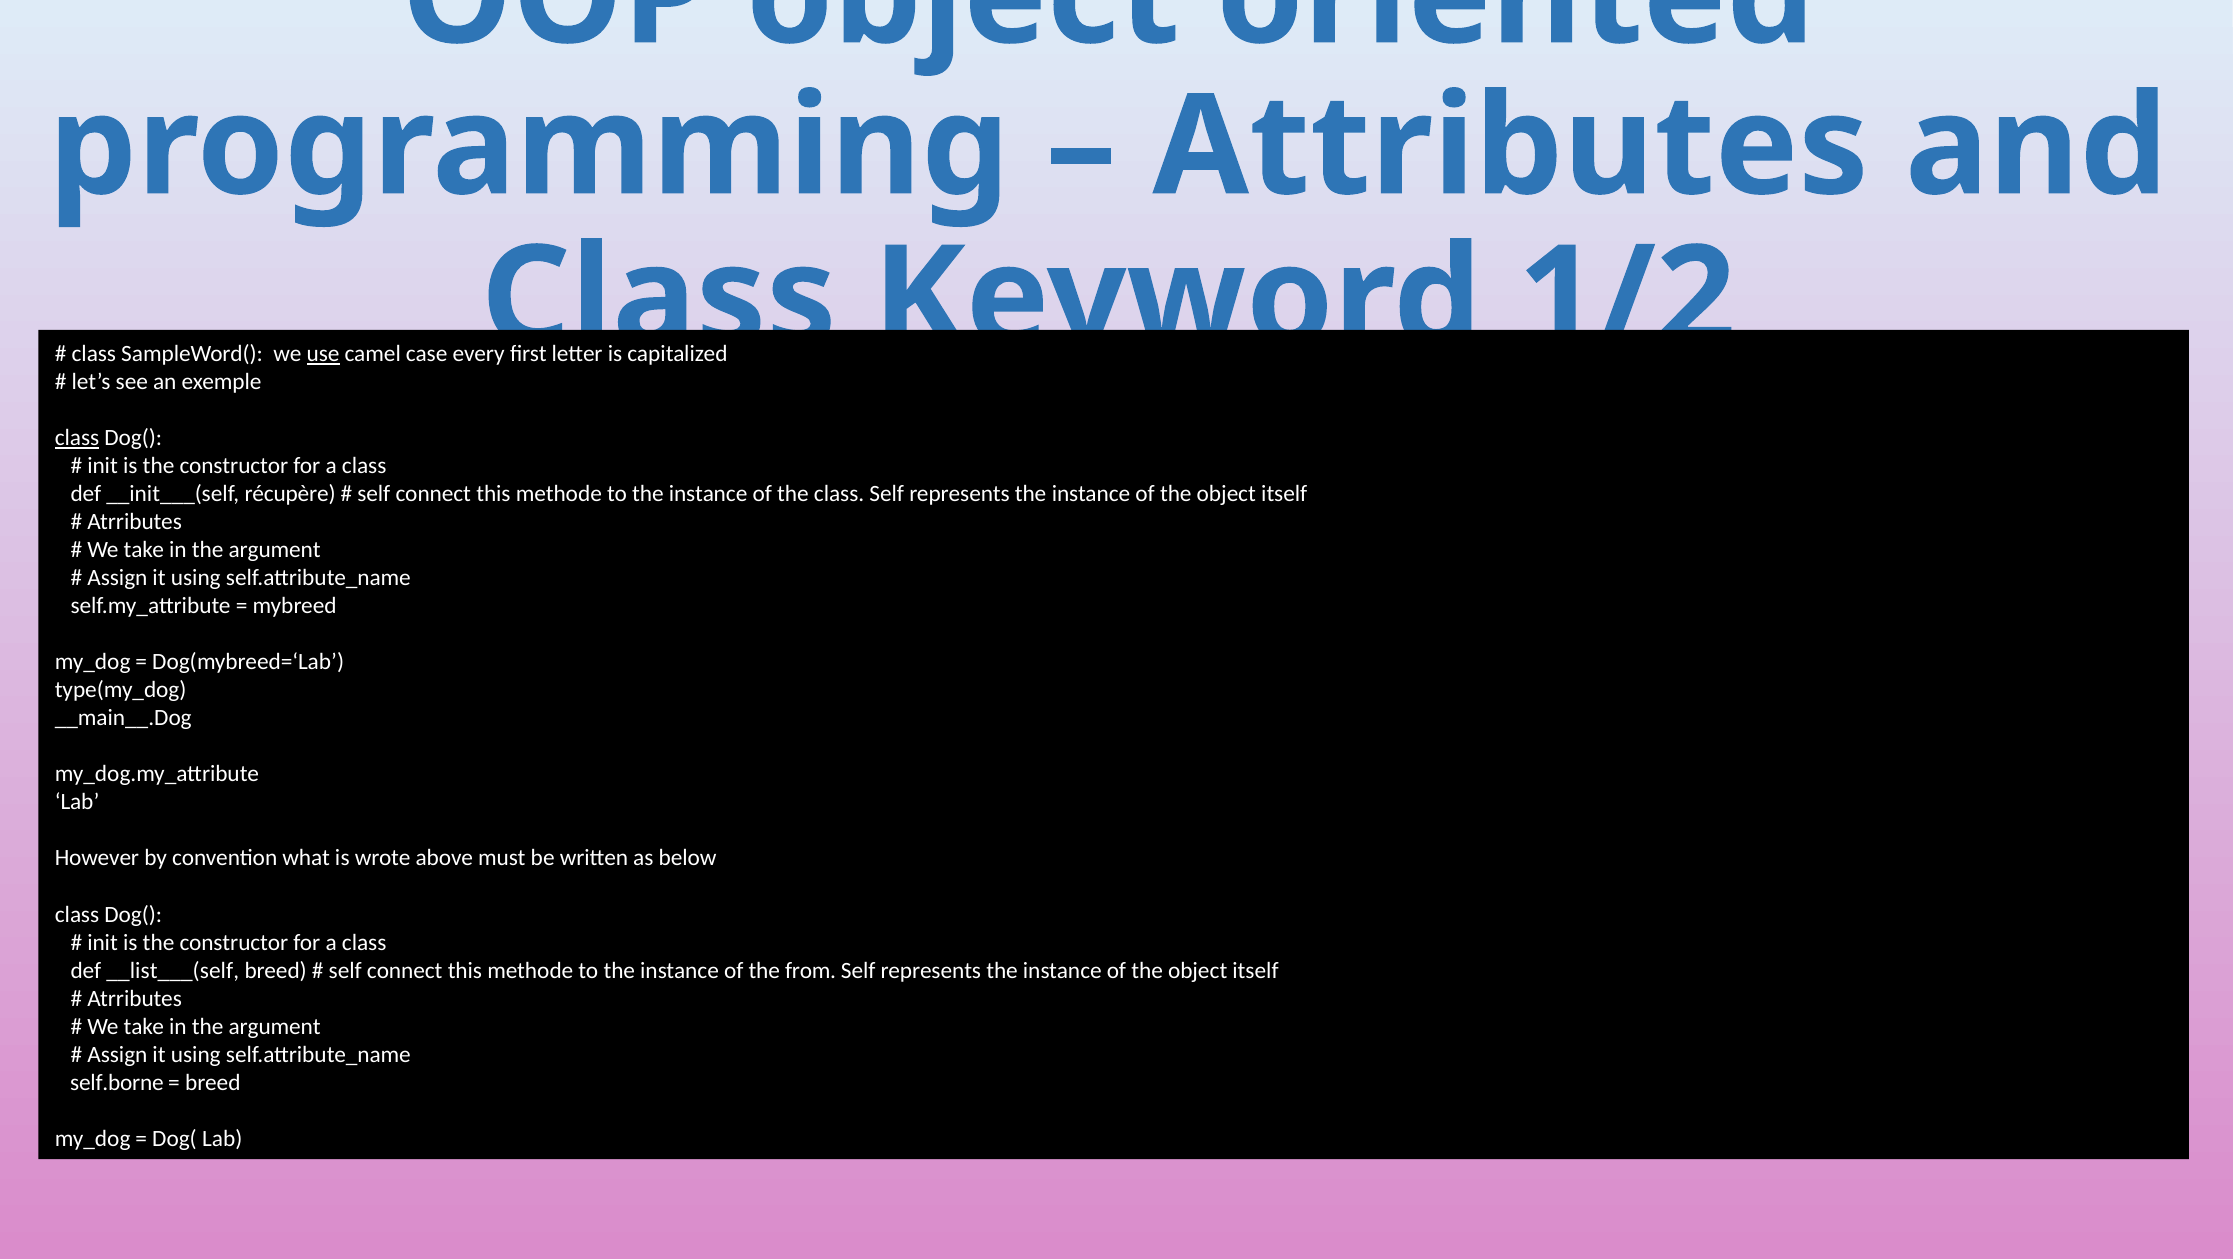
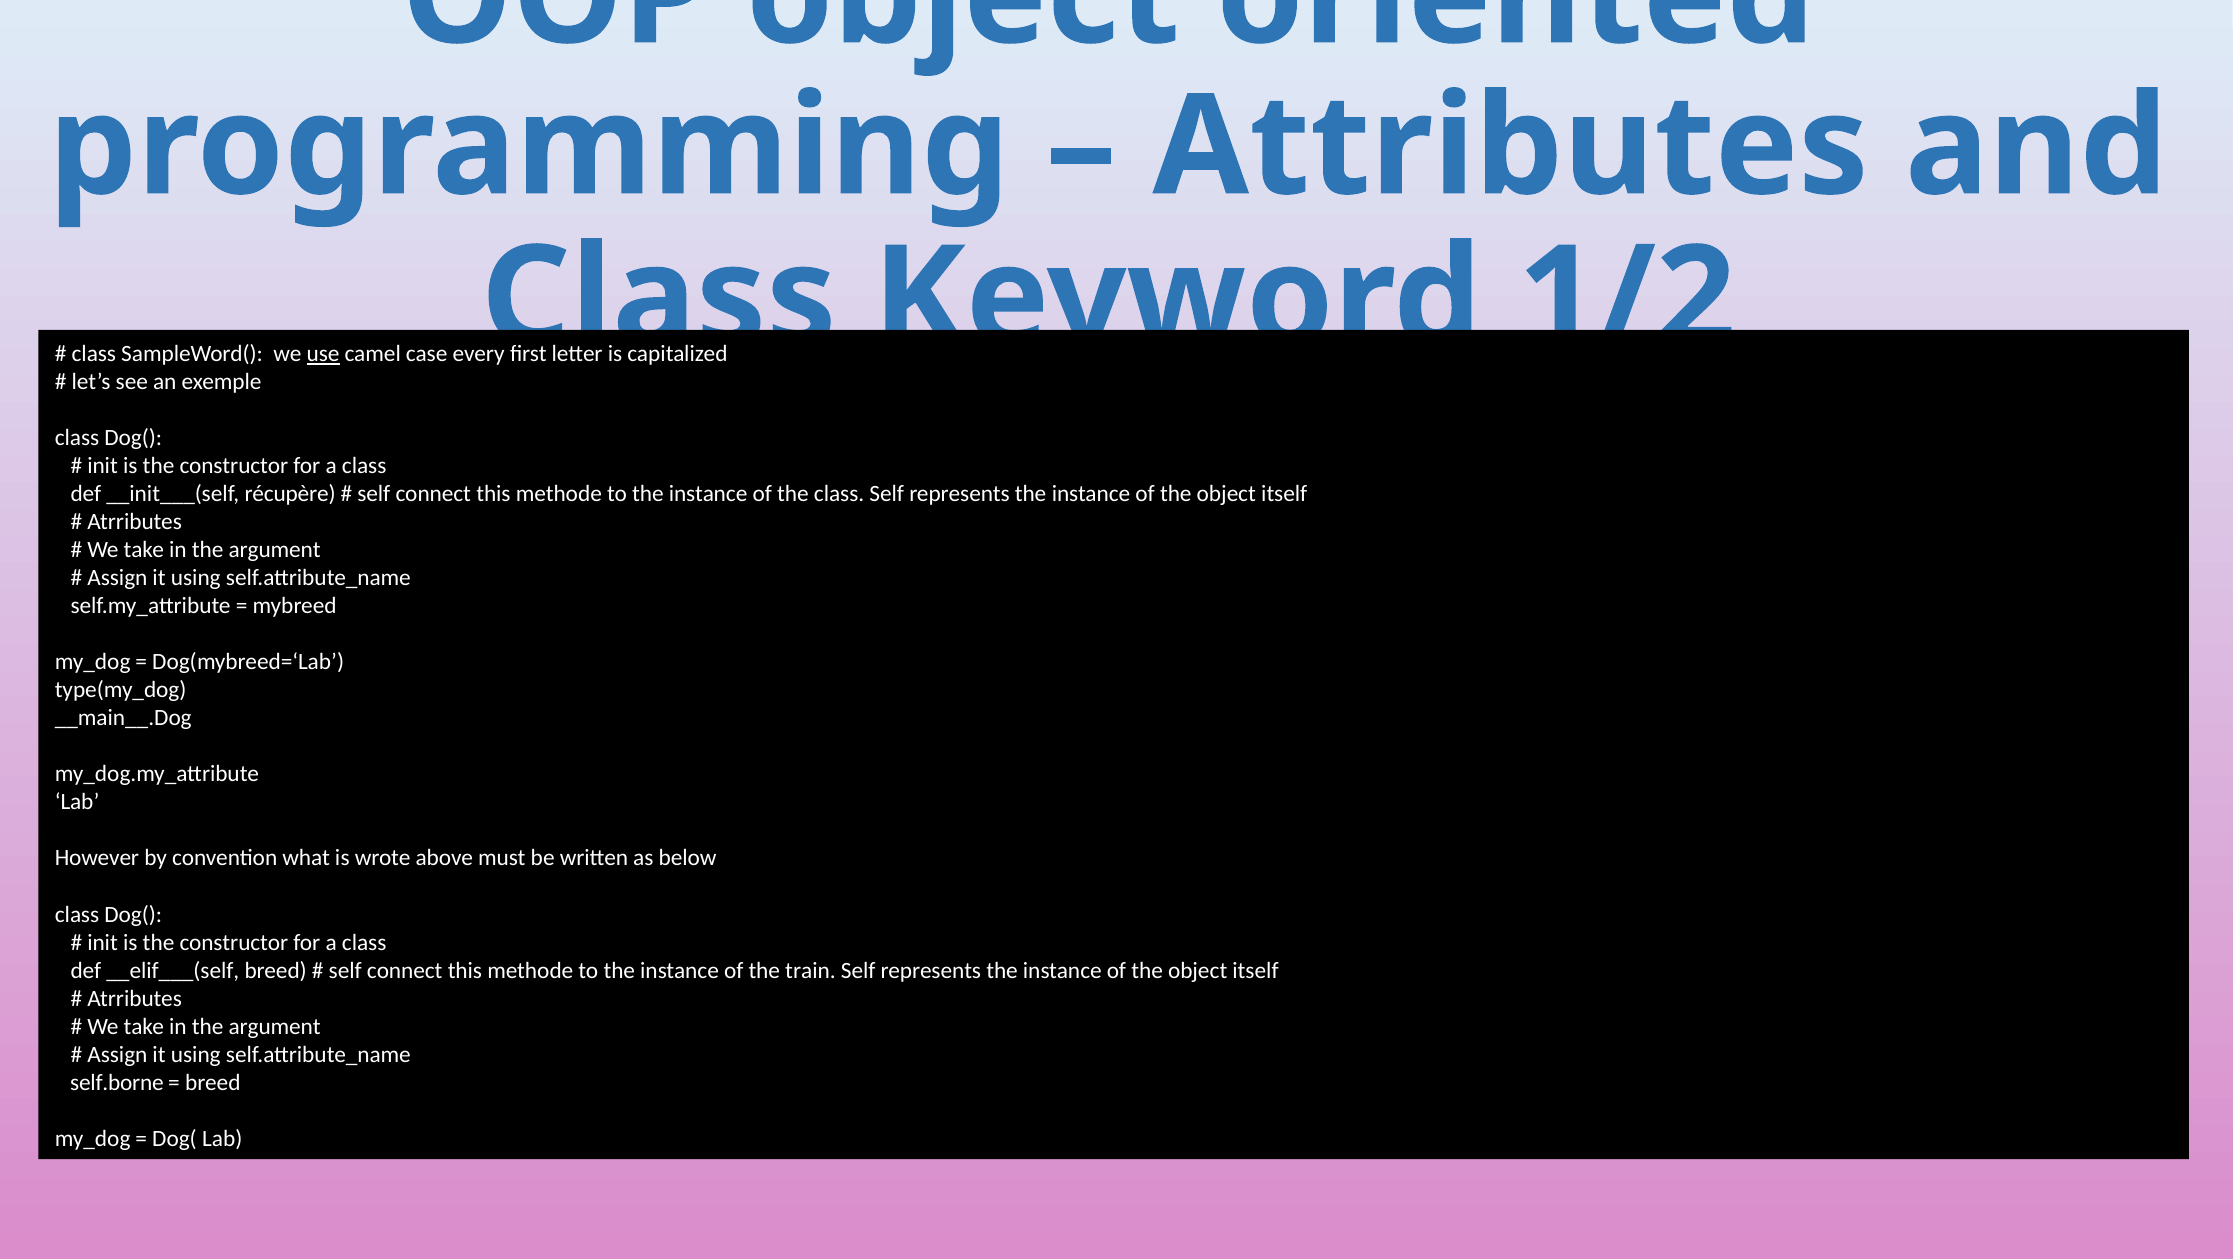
class at (77, 438) underline: present -> none
__list___(self: __list___(self -> __elif___(self
from: from -> train
